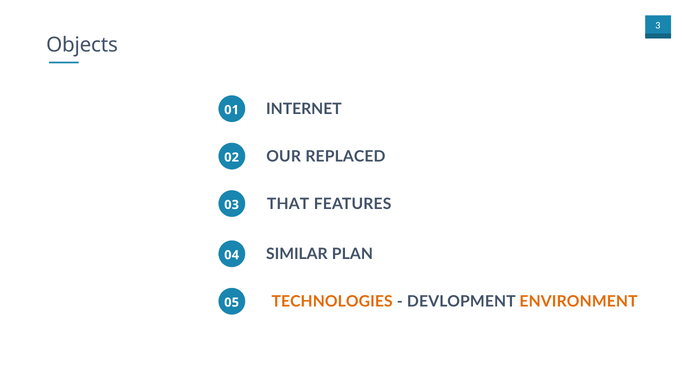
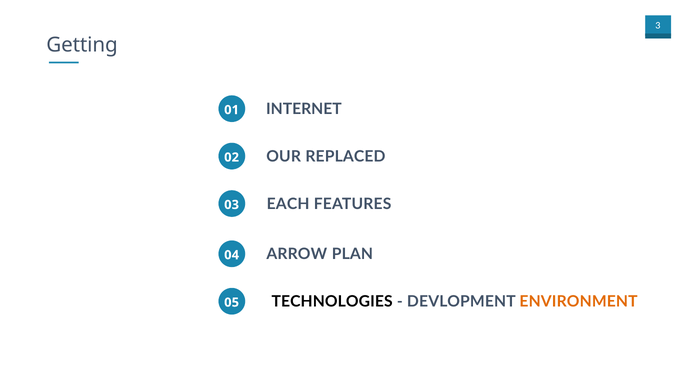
Objects: Objects -> Getting
THAT: THAT -> EACH
SIMILAR: SIMILAR -> ARROW
TECHNOLOGIES colour: orange -> black
